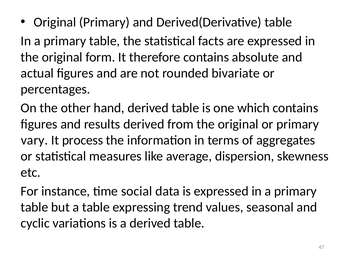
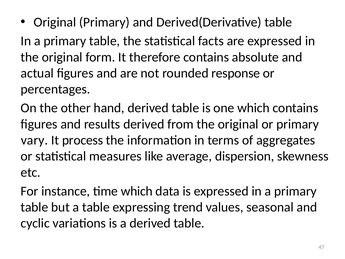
bivariate: bivariate -> response
time social: social -> which
